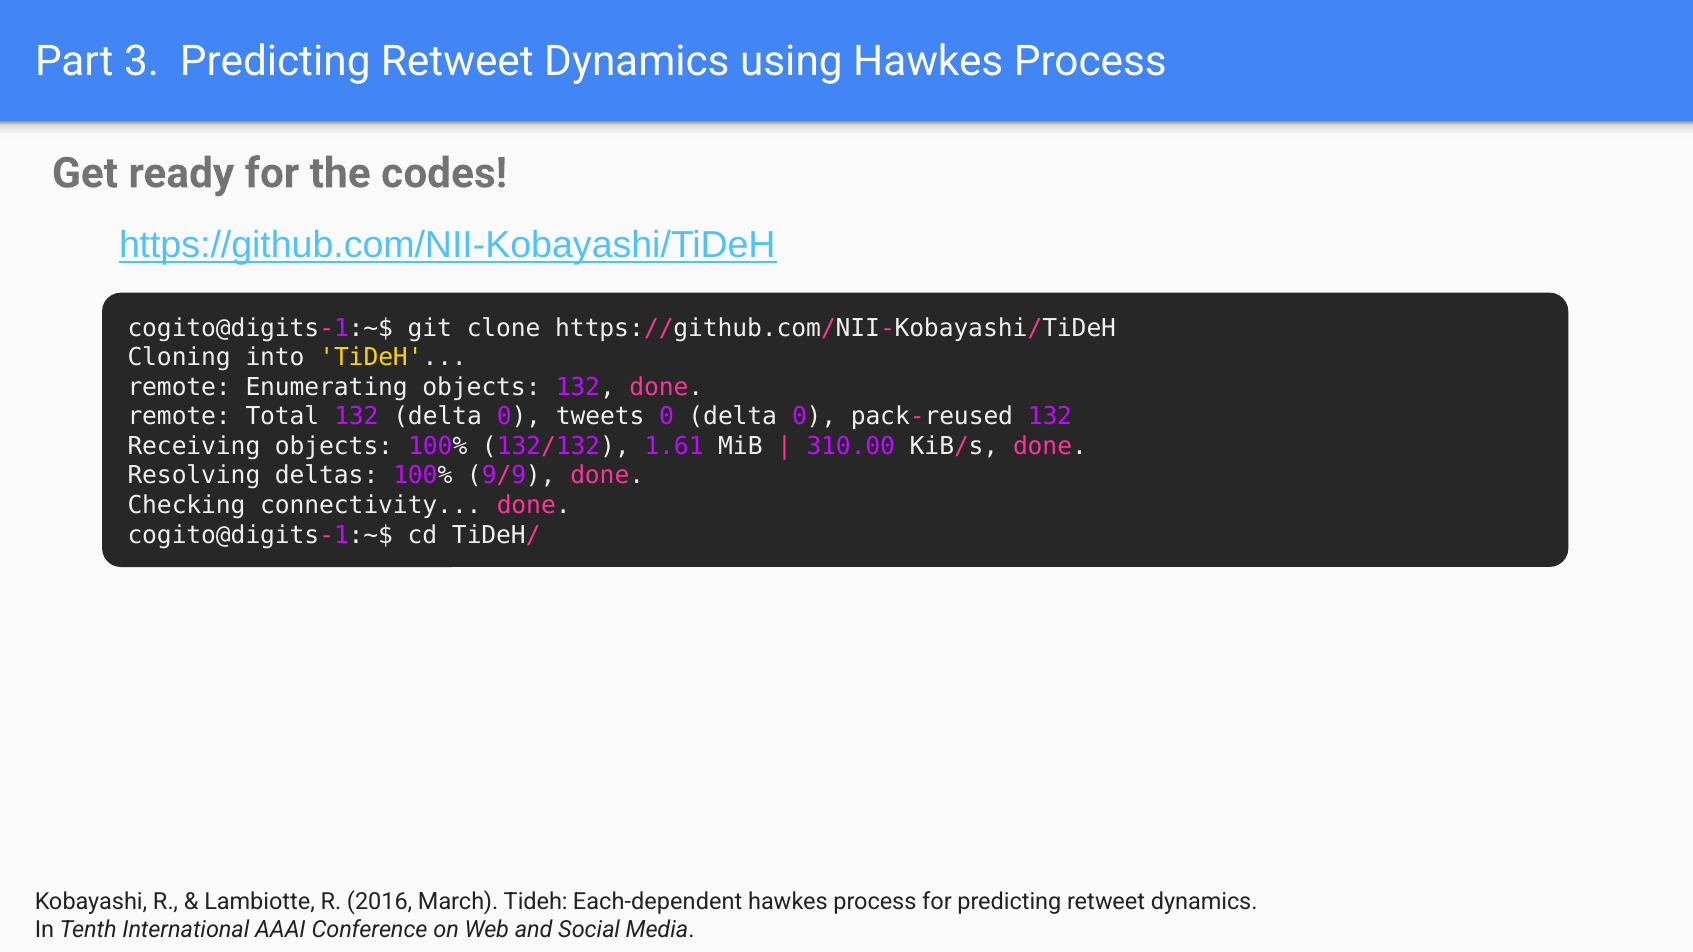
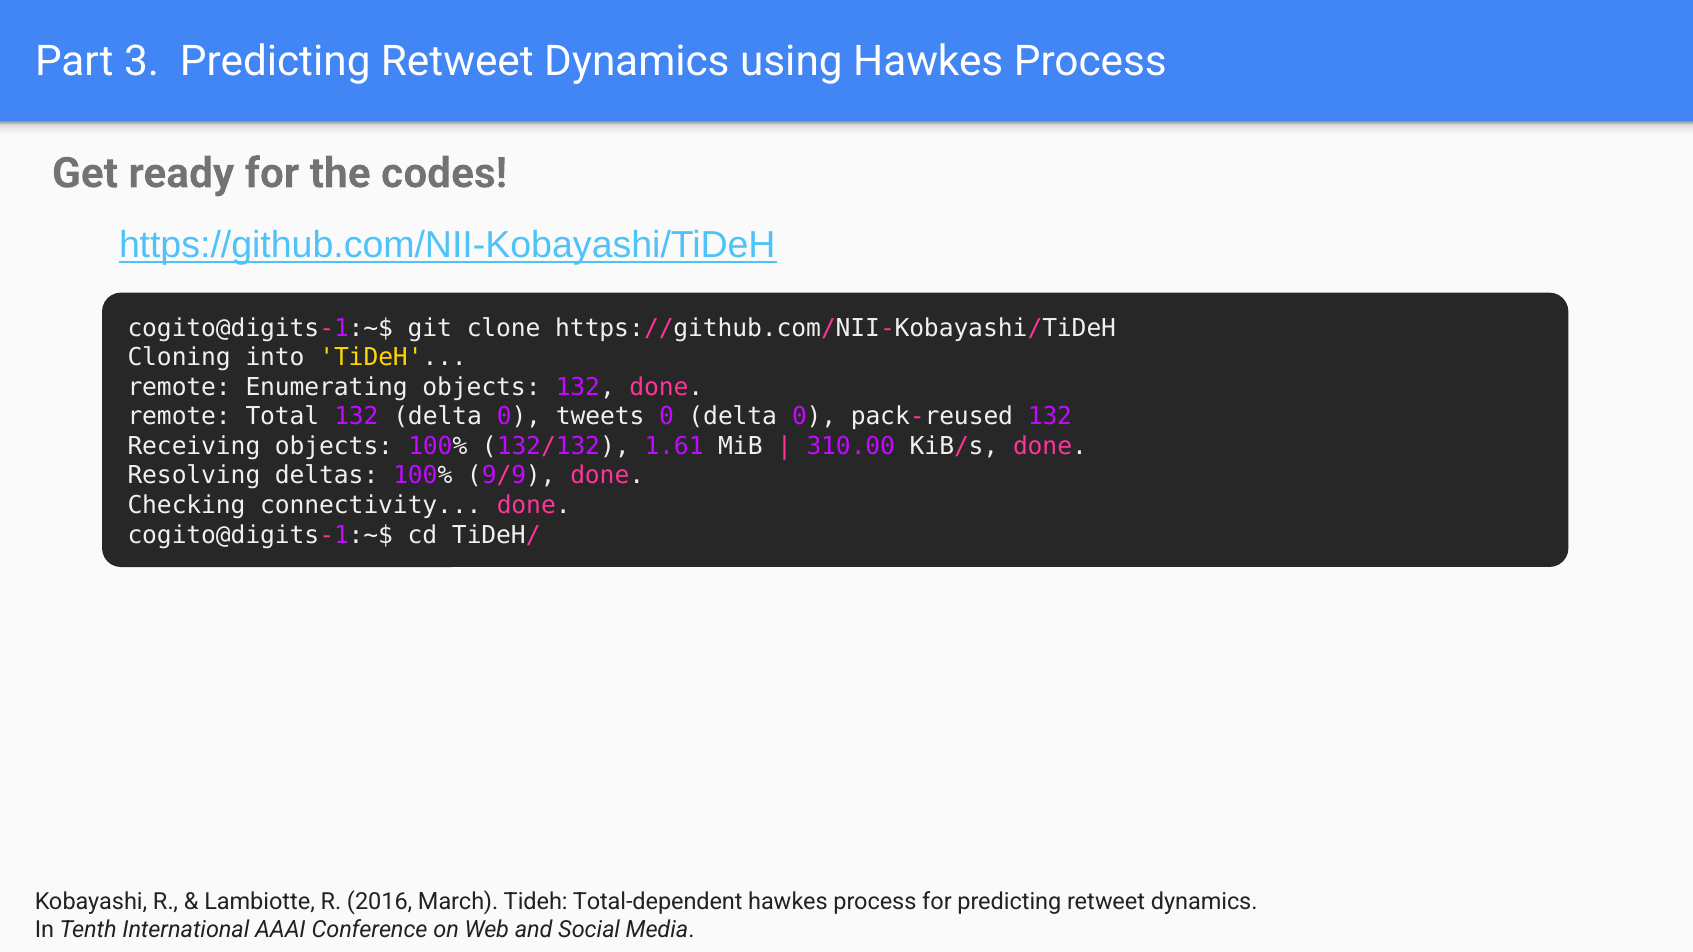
Each-dependent: Each-dependent -> Total-dependent
